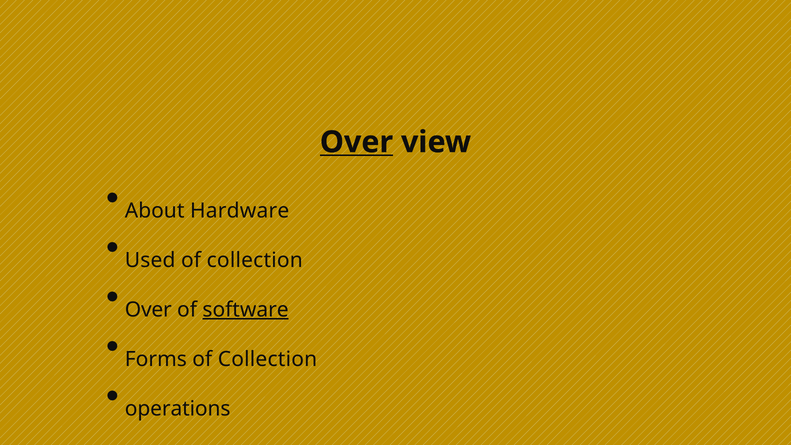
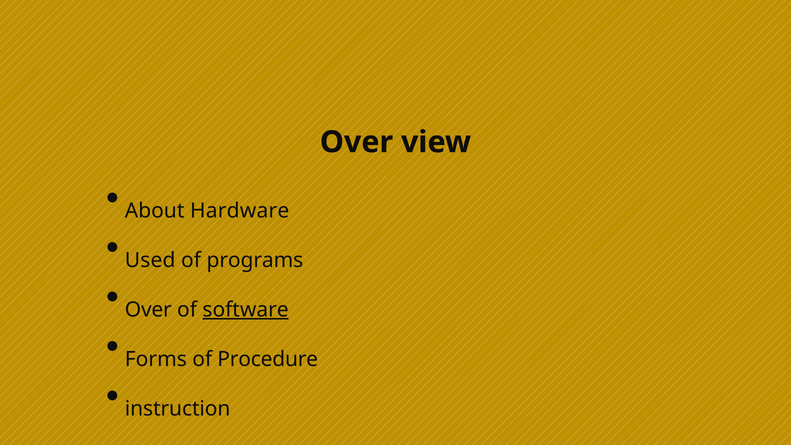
Over at (356, 142) underline: present -> none
collection at (255, 260): collection -> programs
Forms of Collection: Collection -> Procedure
operations: operations -> instruction
